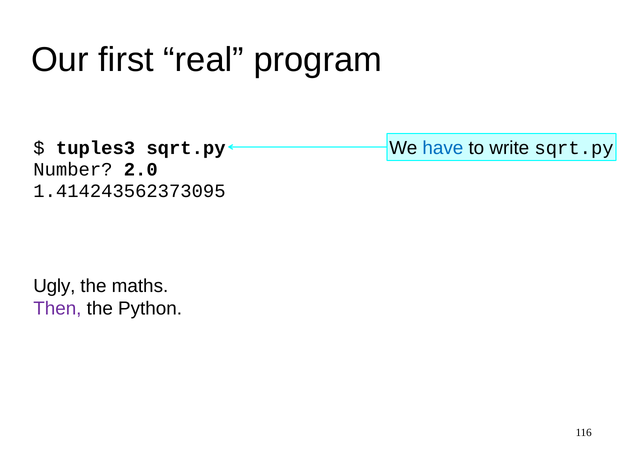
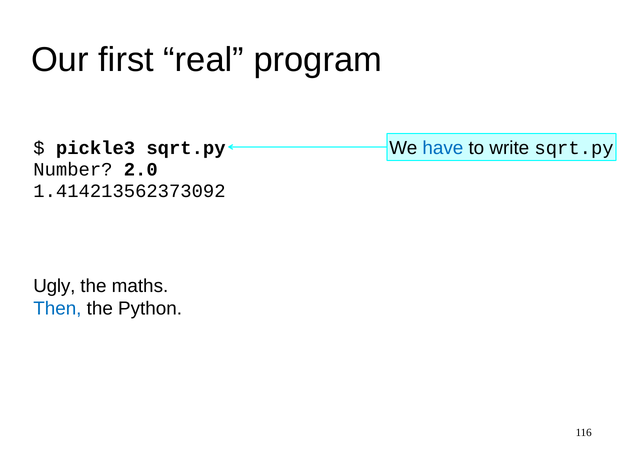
tuples3: tuples3 -> pickle3
1.414243562373095: 1.414243562373095 -> 1.414213562373092
Then colour: purple -> blue
